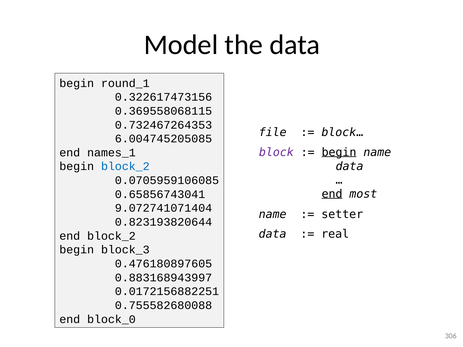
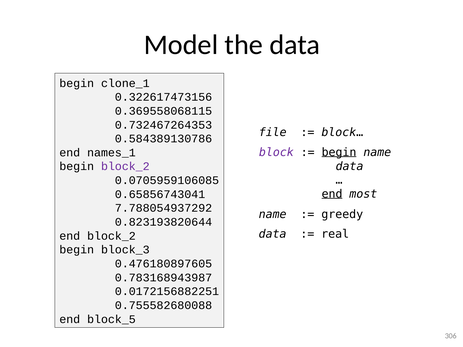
round_1: round_1 -> clone_1
6.004745205085: 6.004745205085 -> 0.584389130786
block_2 at (125, 167) colour: blue -> purple
9.072741071404: 9.072741071404 -> 7.788054937292
setter: setter -> greedy
0.883168943997: 0.883168943997 -> 0.783168943987
block_0: block_0 -> block_5
